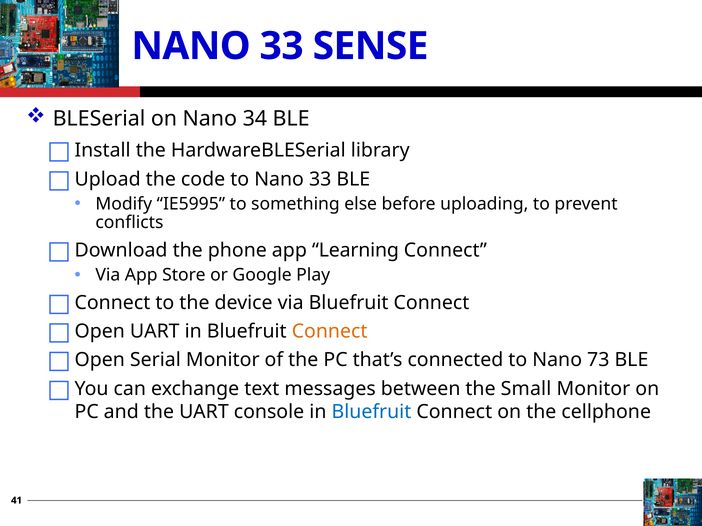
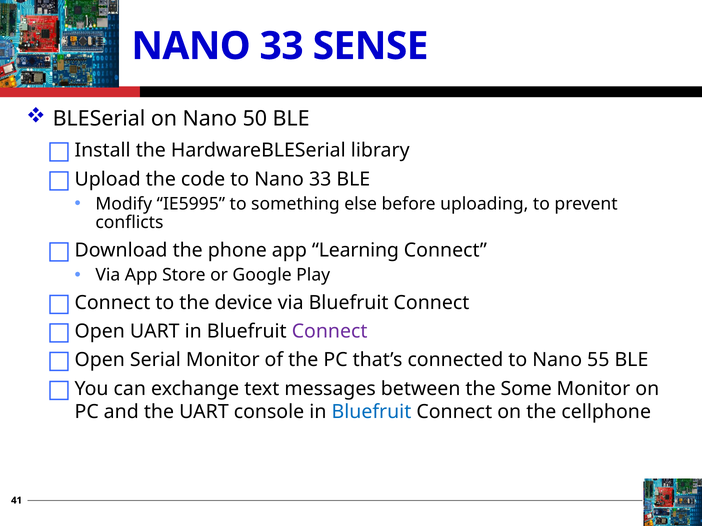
34: 34 -> 50
Connect at (330, 332) colour: orange -> purple
73: 73 -> 55
Small: Small -> Some
